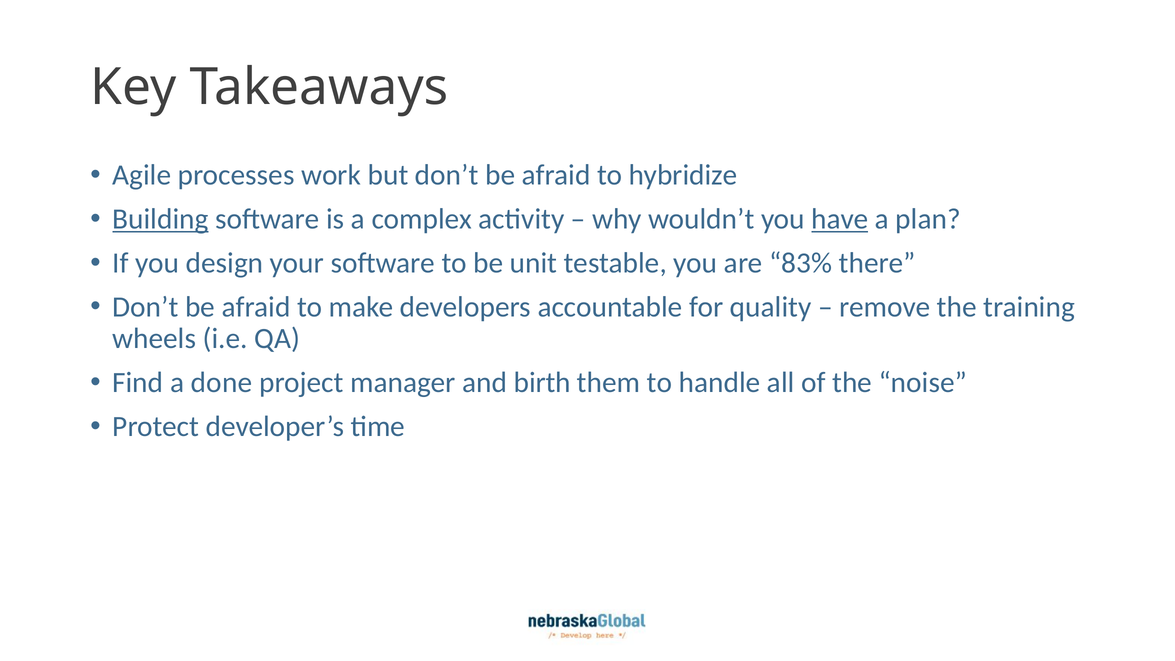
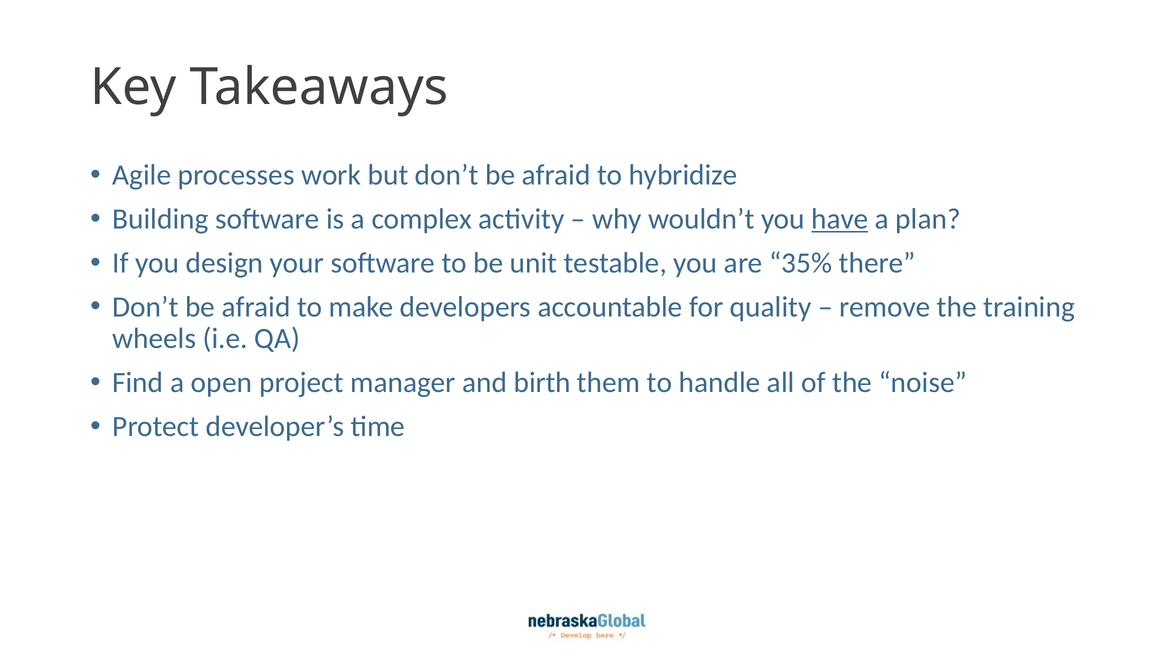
Building underline: present -> none
83%: 83% -> 35%
done: done -> open
